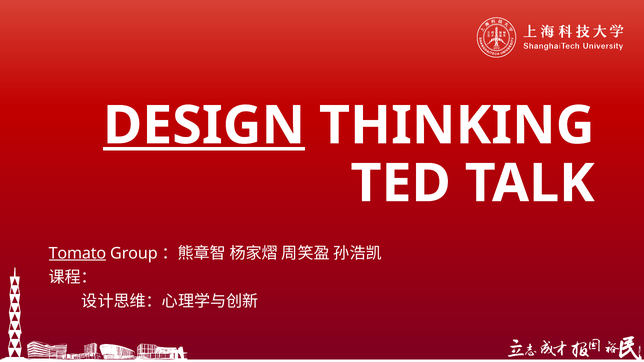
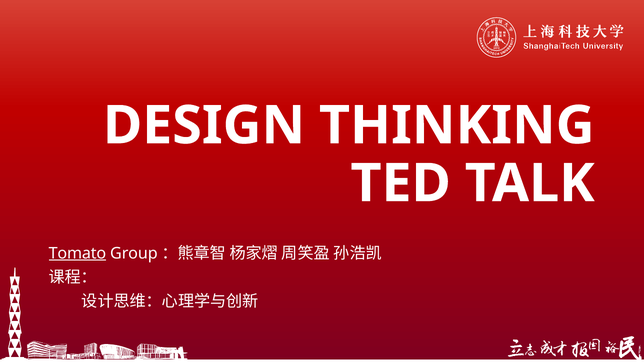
DESIGN underline: present -> none
